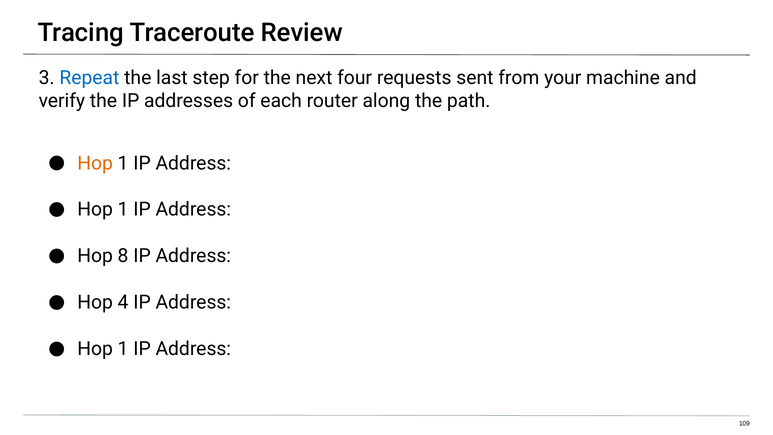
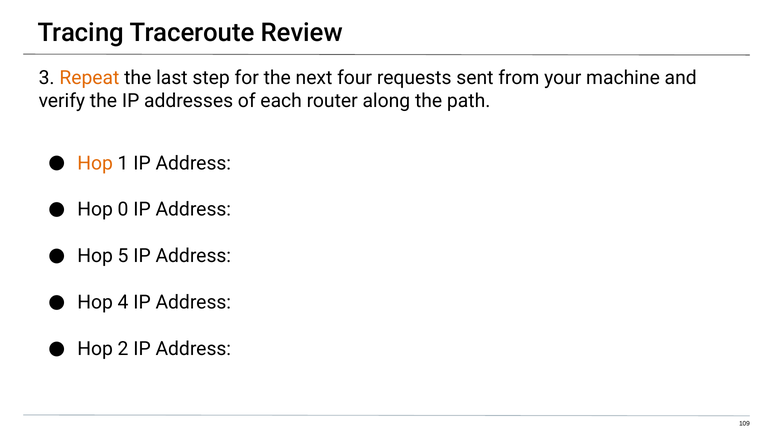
Repeat colour: blue -> orange
1 at (123, 209): 1 -> 0
8: 8 -> 5
1 at (123, 349): 1 -> 2
